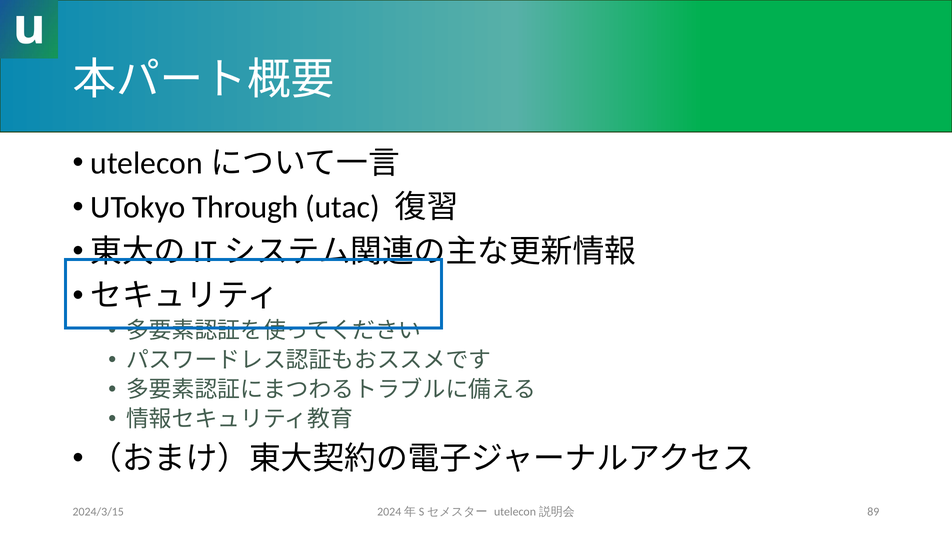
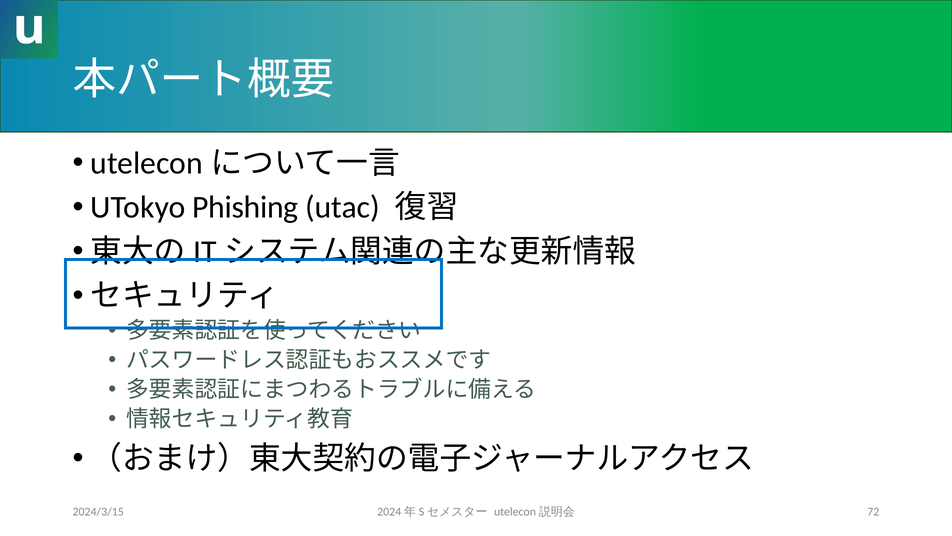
Through: Through -> Phishing
89: 89 -> 72
